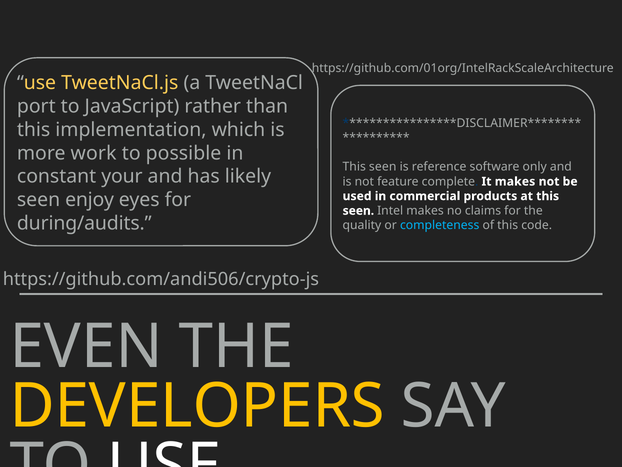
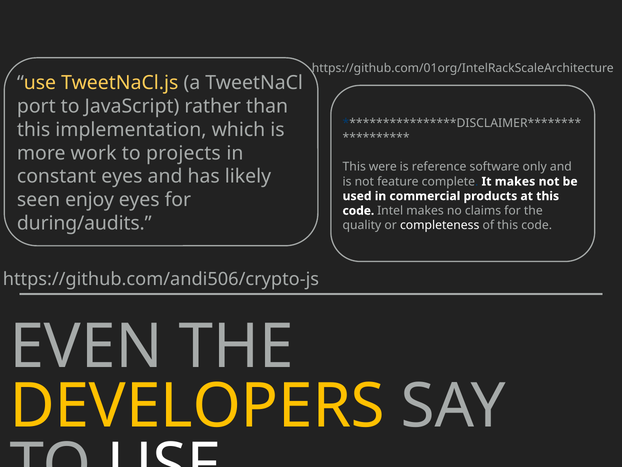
possible: possible -> projects
seen at (383, 167): seen -> were
constant your: your -> eyes
seen at (358, 211): seen -> code
completeness colour: light blue -> white
